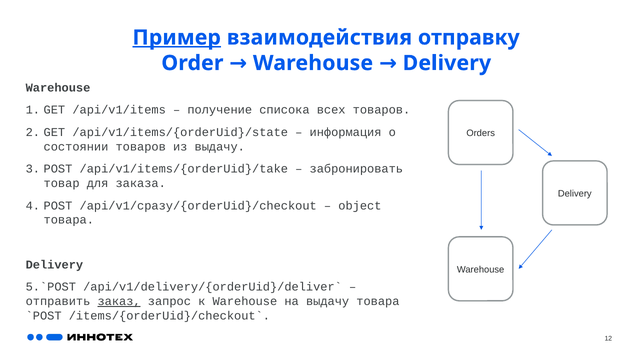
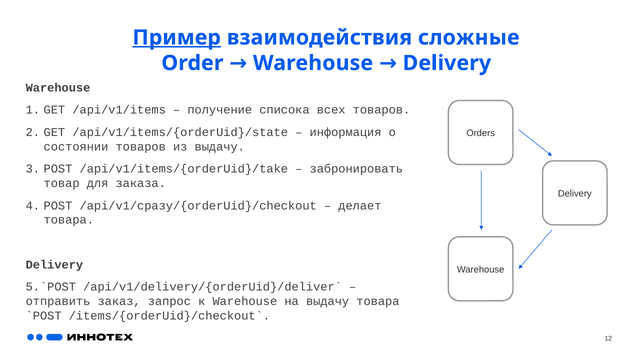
отправку: отправку -> сложные
object: object -> делает
заказ underline: present -> none
